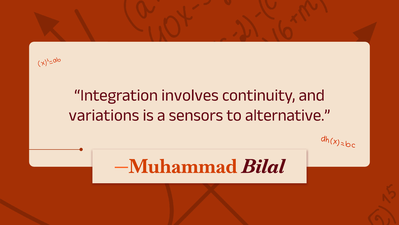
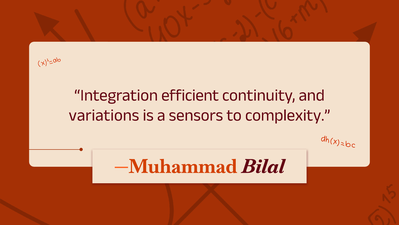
involves: involves -> efficient
alternative: alternative -> complexity
